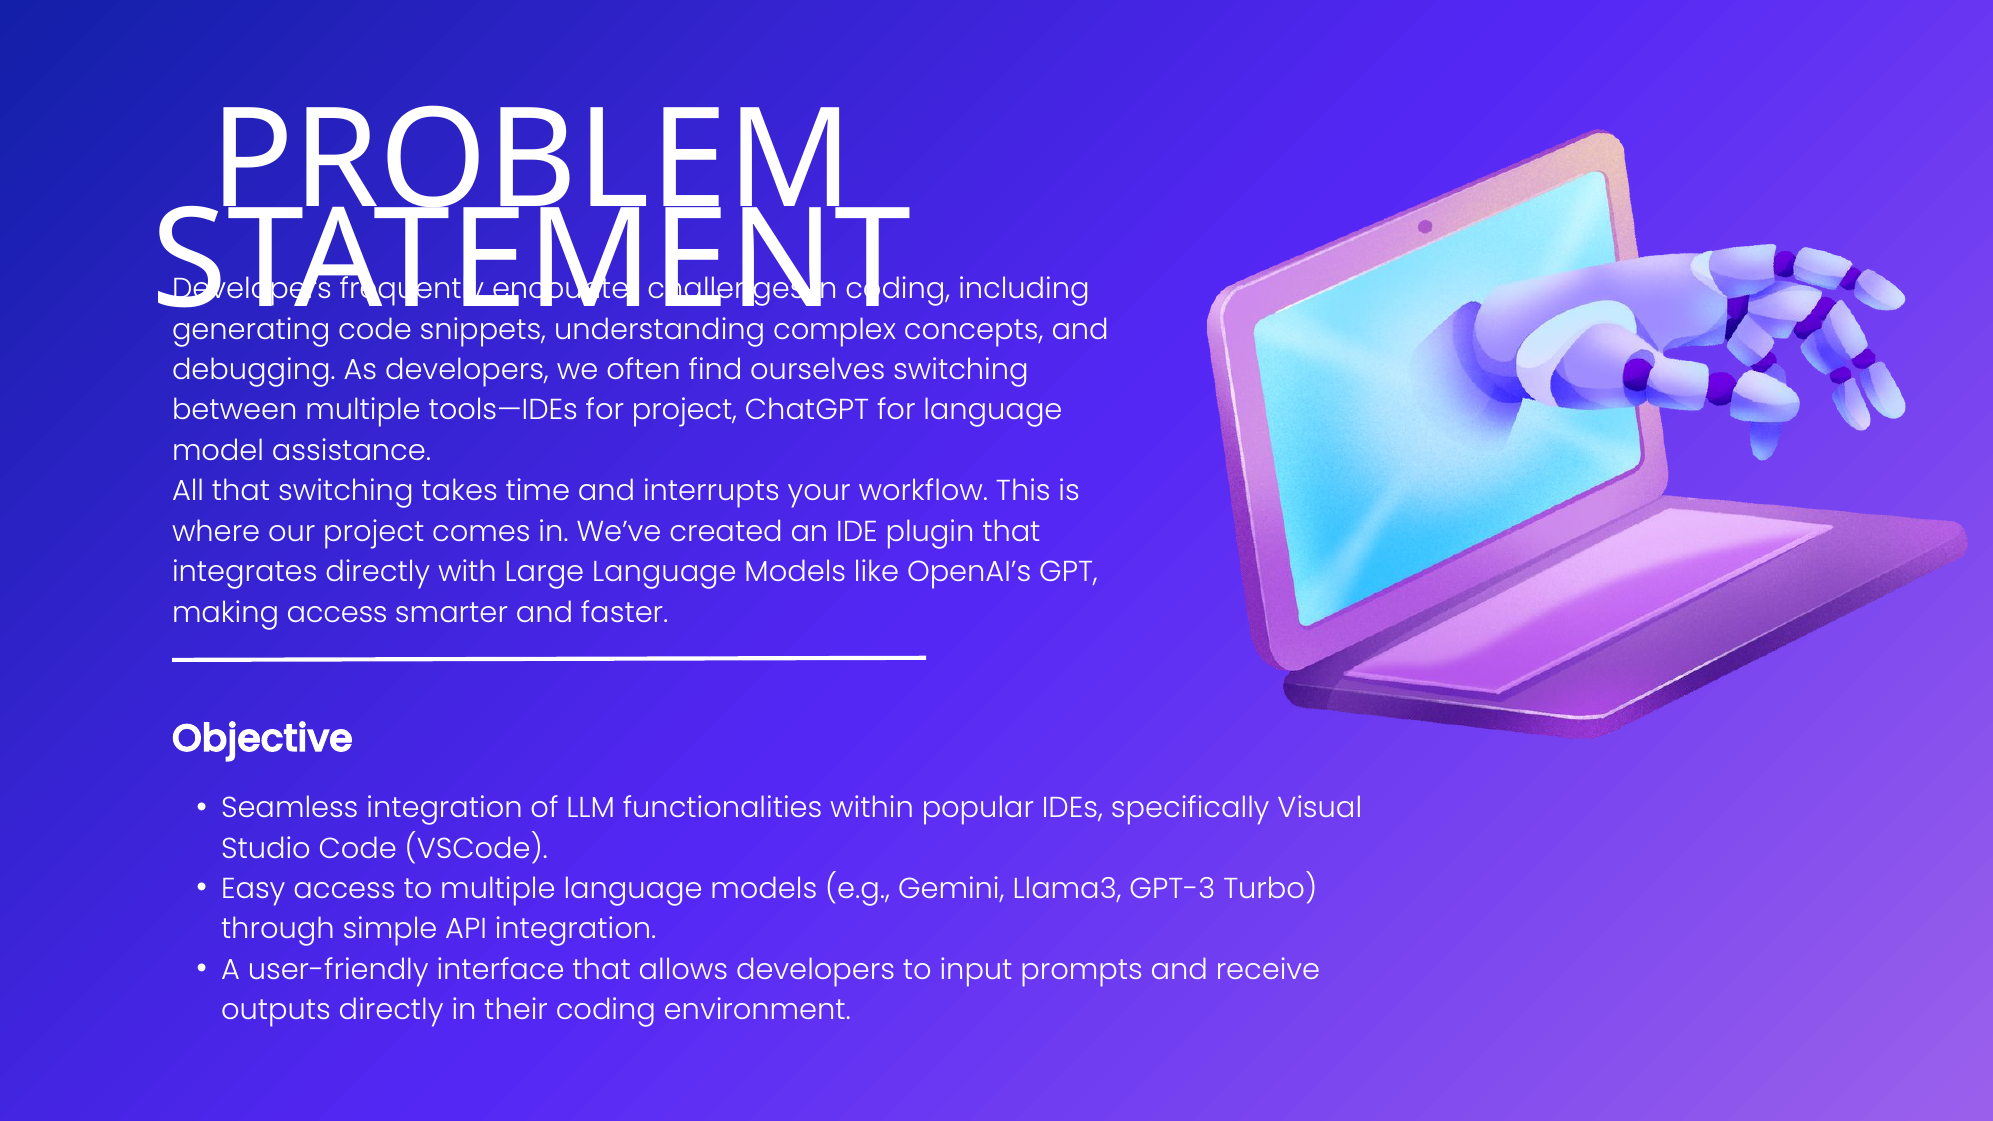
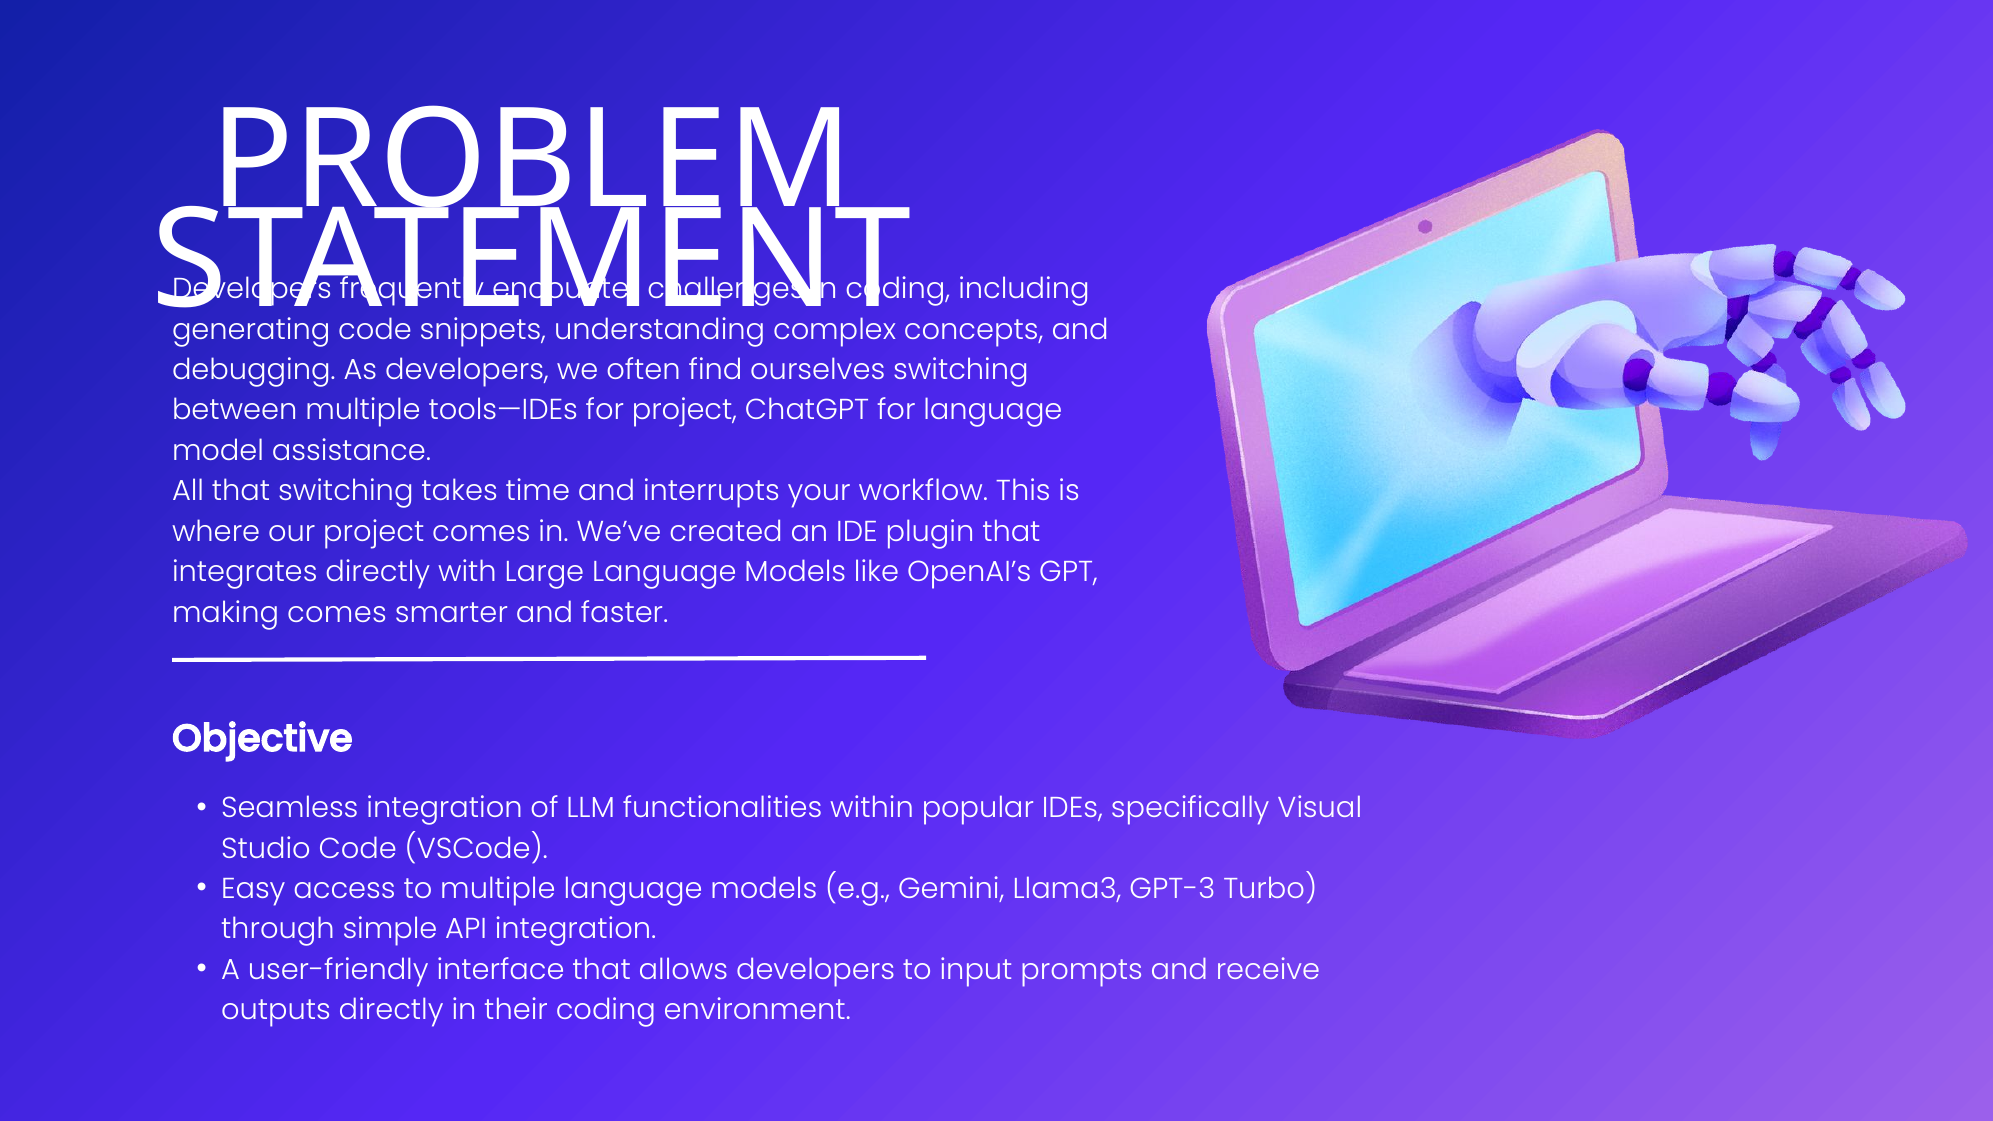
making access: access -> comes
